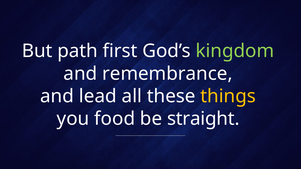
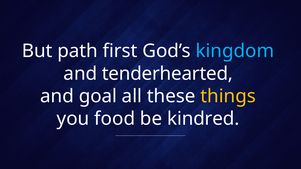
kingdom colour: light green -> light blue
remembrance: remembrance -> tenderhearted
lead: lead -> goal
straight: straight -> kindred
